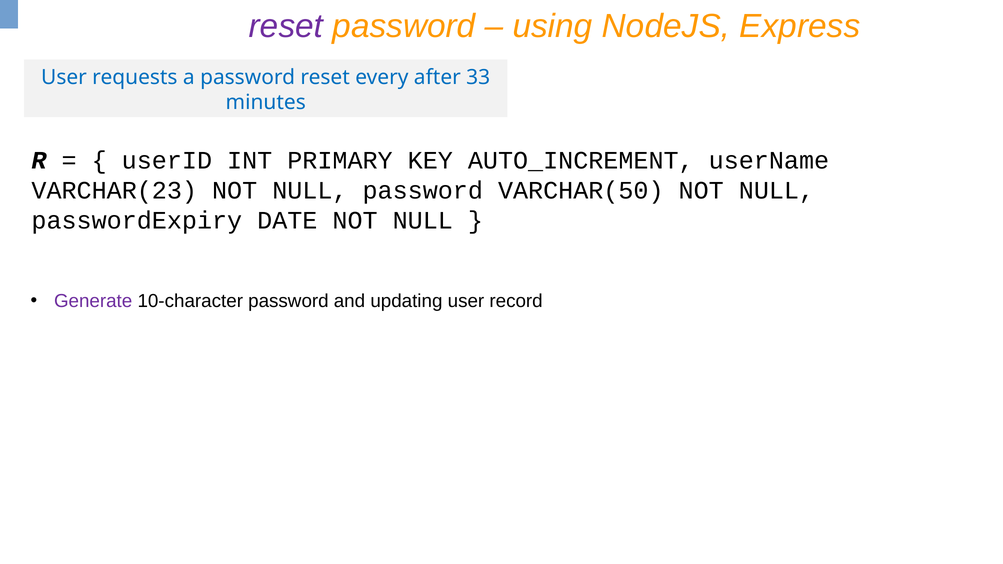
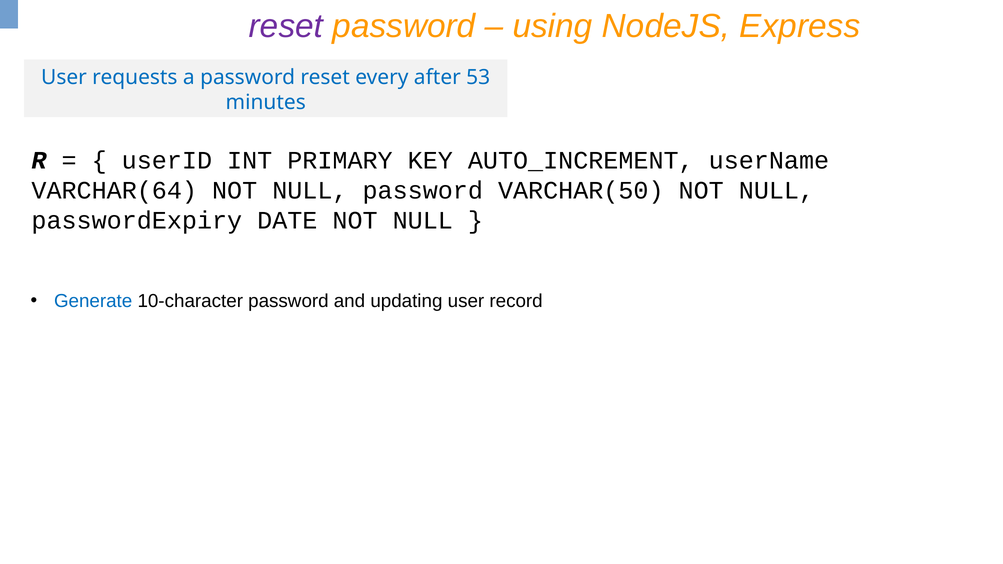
33: 33 -> 53
VARCHAR(23: VARCHAR(23 -> VARCHAR(64
Generate colour: purple -> blue
